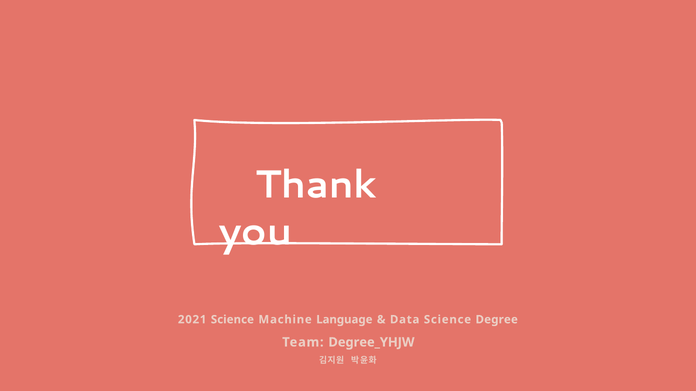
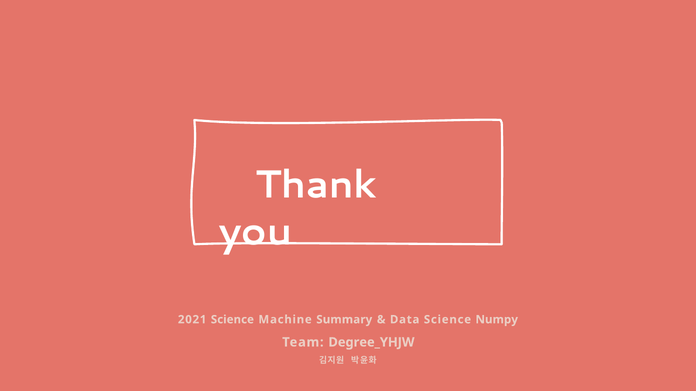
Language: Language -> Summary
Degree: Degree -> Numpy
